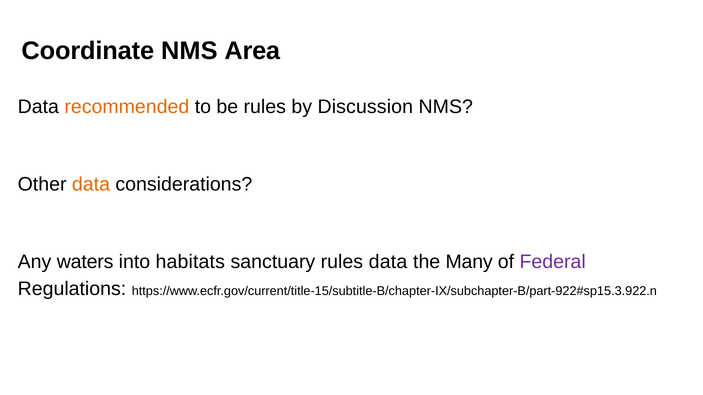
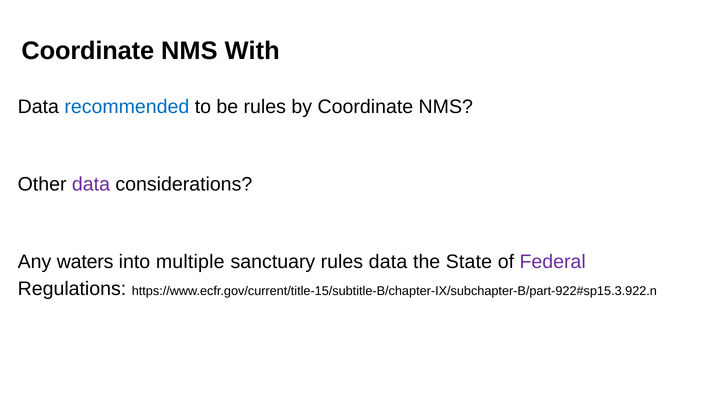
Area: Area -> With
recommended colour: orange -> blue
by Discussion: Discussion -> Coordinate
data at (91, 185) colour: orange -> purple
habitats: habitats -> multiple
Many: Many -> State
